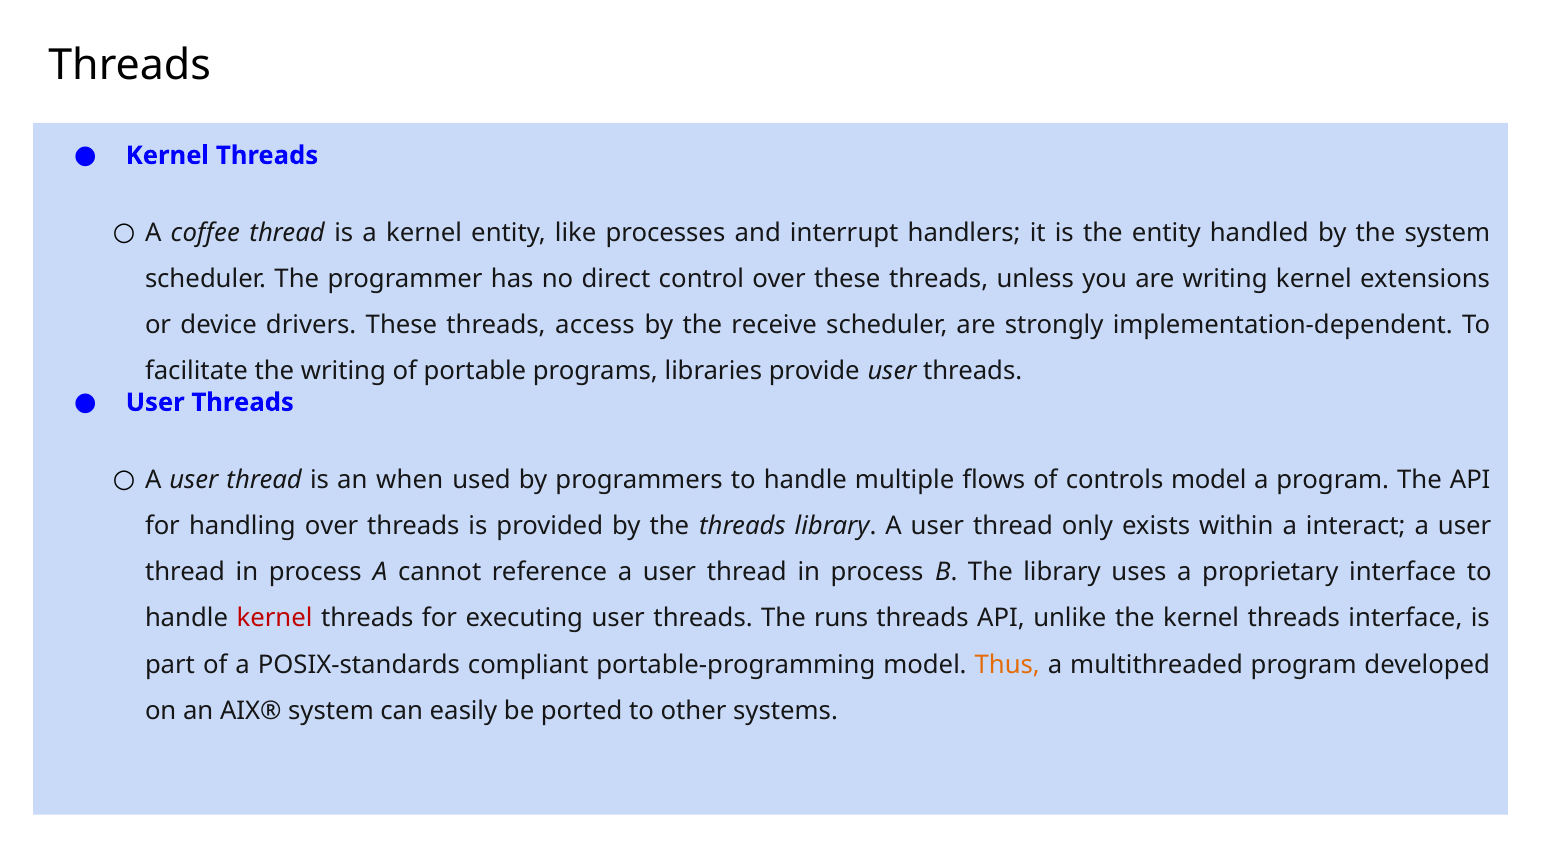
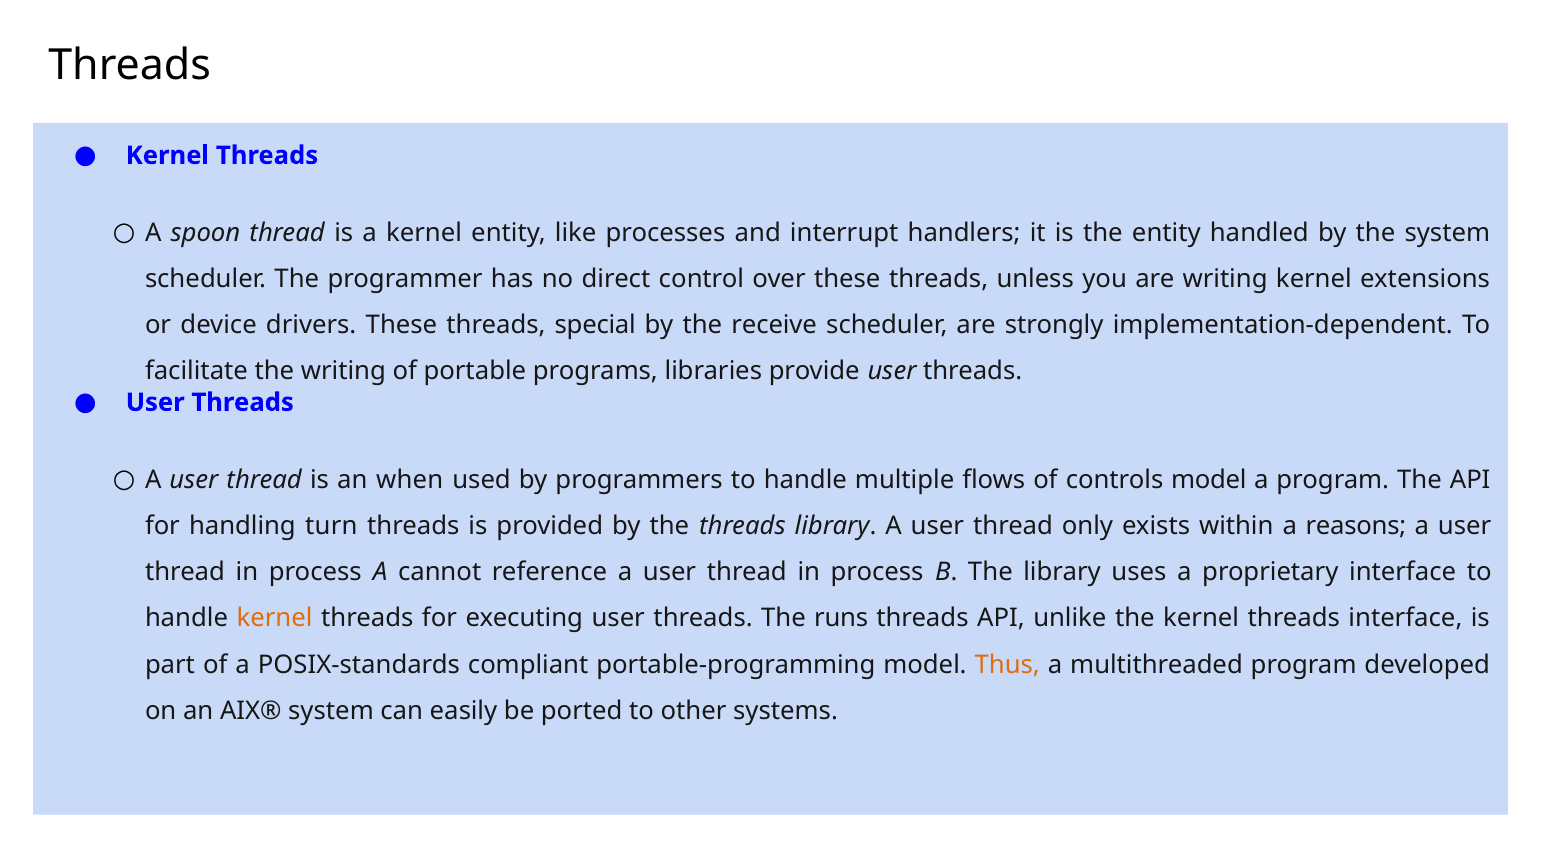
coffee: coffee -> spoon
access: access -> special
handling over: over -> turn
interact: interact -> reasons
kernel at (275, 619) colour: red -> orange
